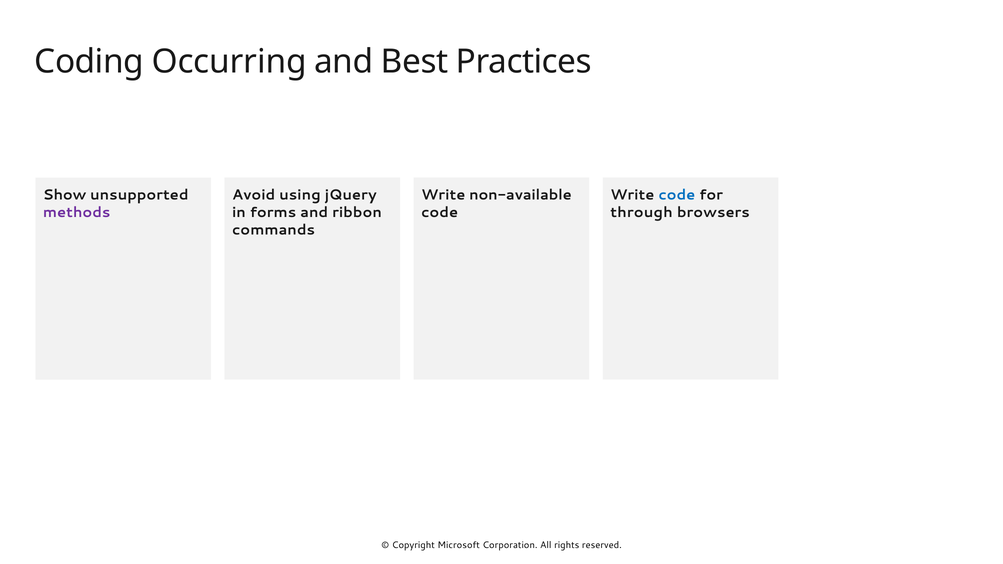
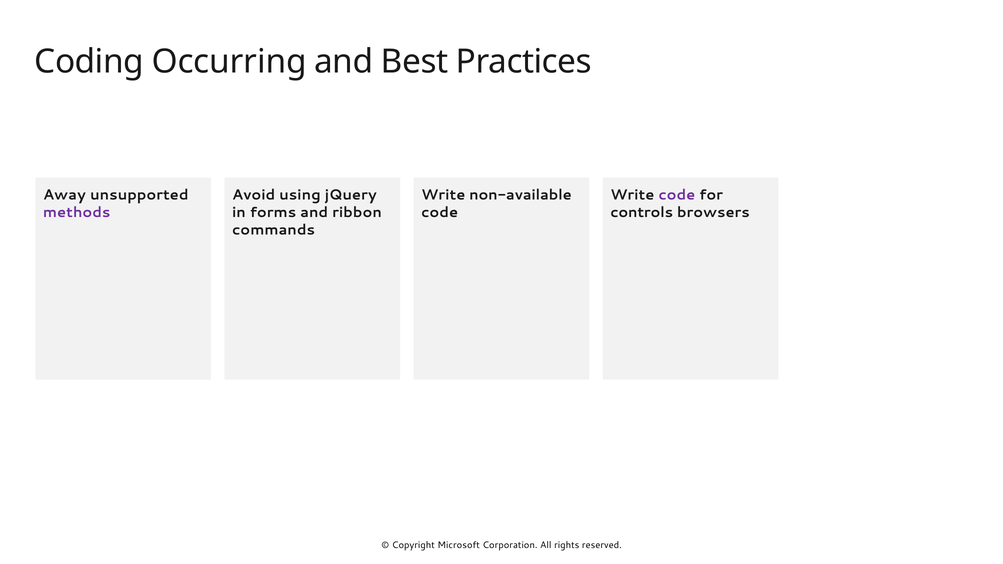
code at (677, 195) colour: blue -> purple
Show: Show -> Away
through: through -> controls
